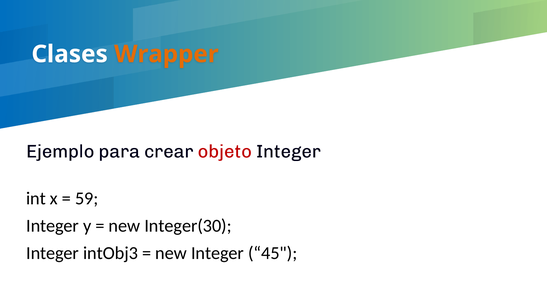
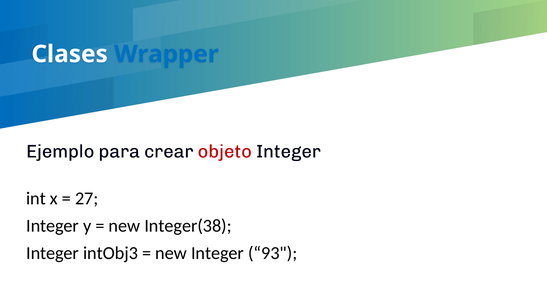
Wrapper colour: orange -> blue
59: 59 -> 27
Integer(30: Integer(30 -> Integer(38
45: 45 -> 93
